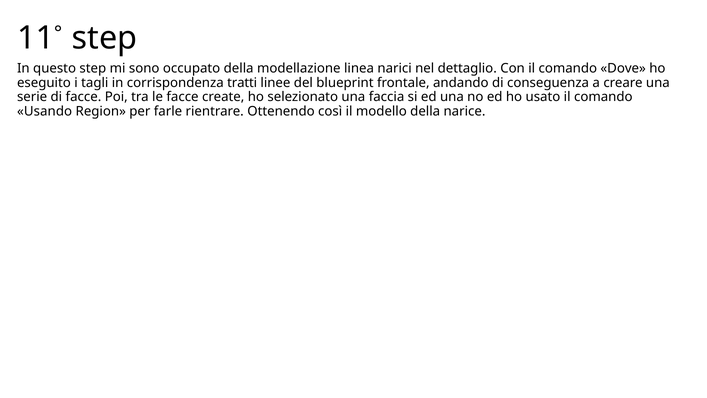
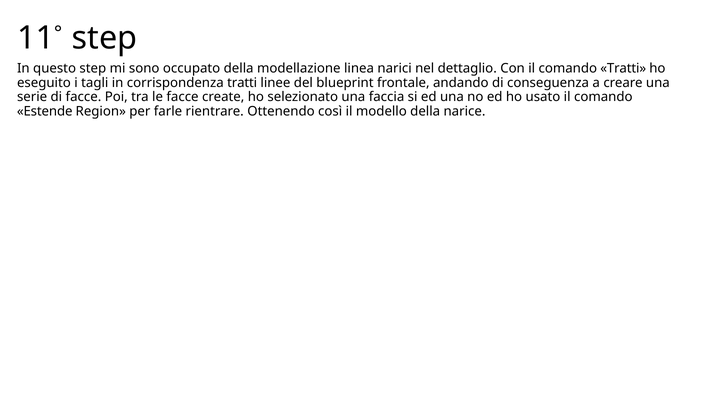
comando Dove: Dove -> Tratti
Usando: Usando -> Estende
